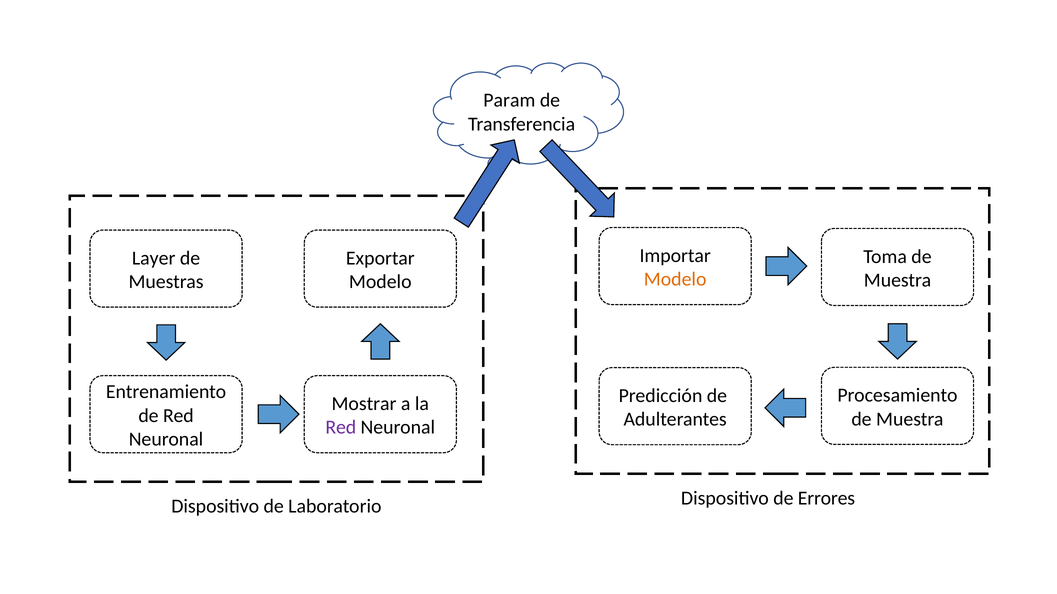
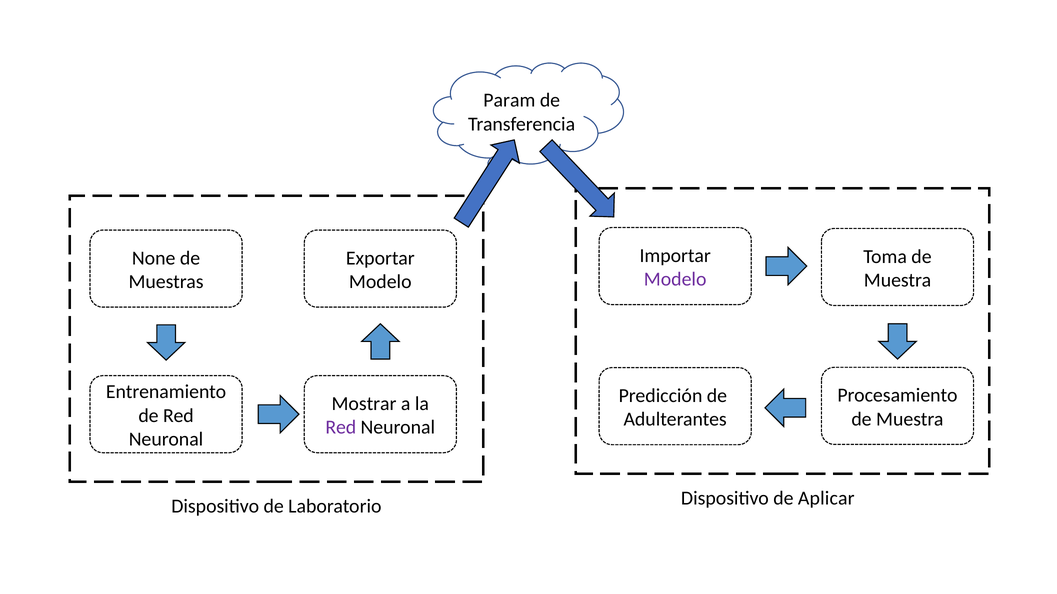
Layer: Layer -> None
Modelo at (675, 280) colour: orange -> purple
Errores: Errores -> Aplicar
